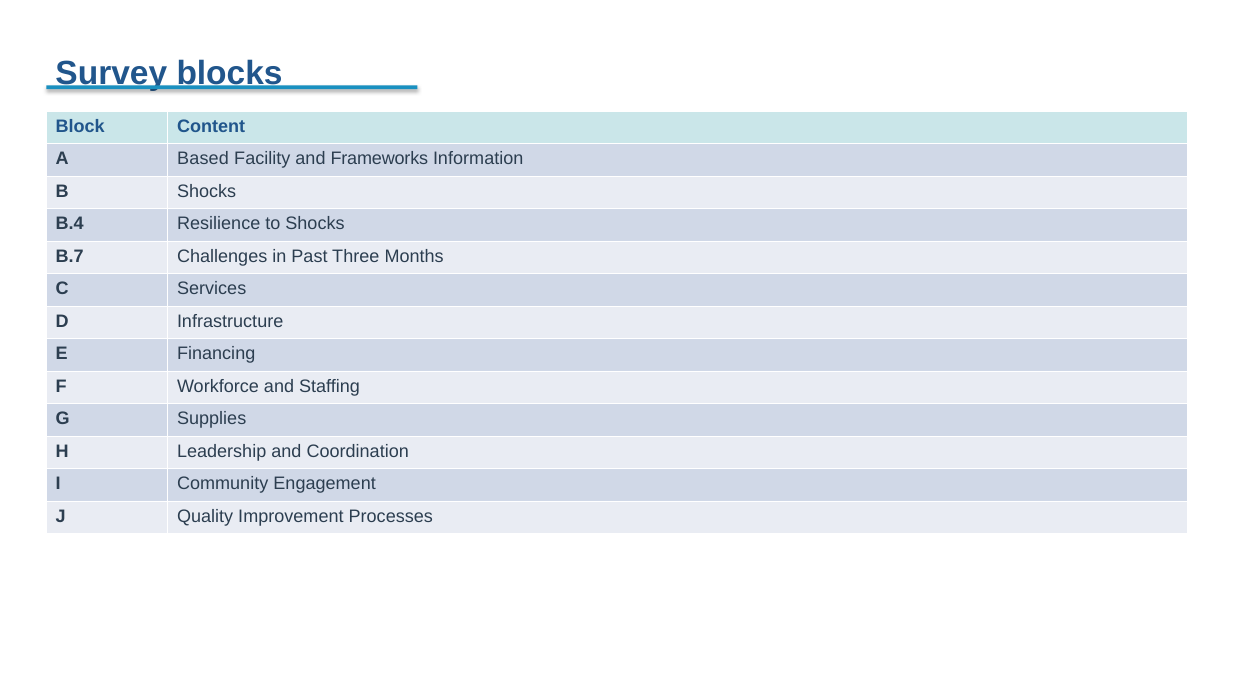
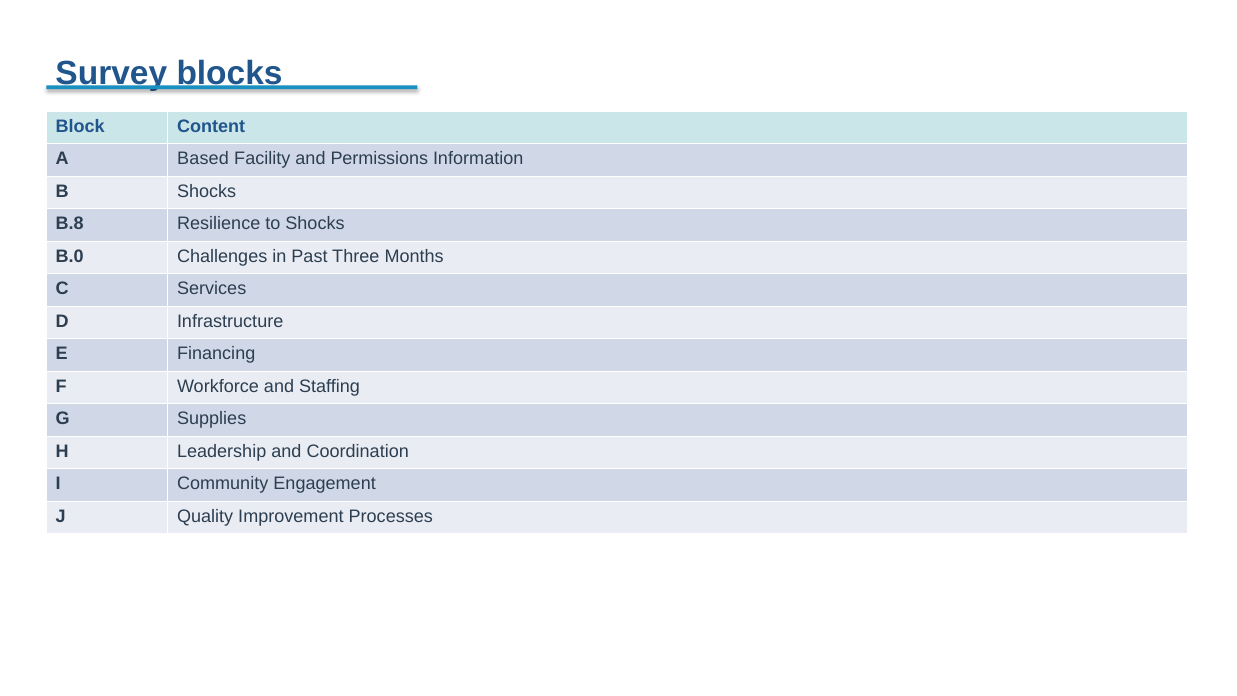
Frameworks: Frameworks -> Permissions
B.4: B.4 -> B.8
B.7: B.7 -> B.0
